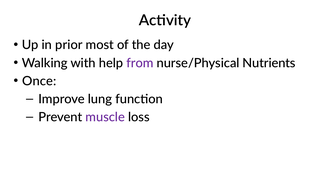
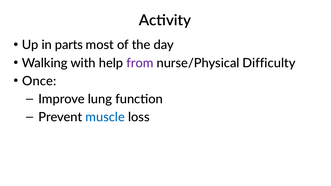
prior: prior -> parts
Nutrients: Nutrients -> Difficulty
muscle colour: purple -> blue
